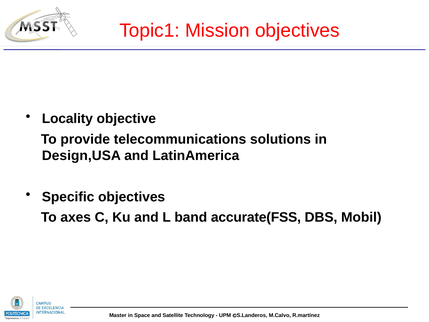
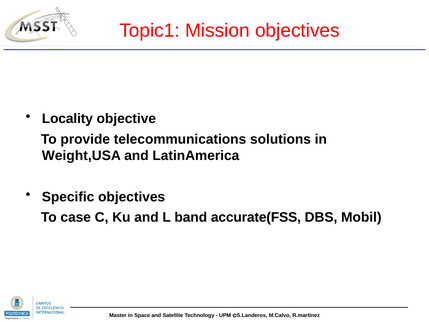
Design,USA: Design,USA -> Weight,USA
axes: axes -> case
